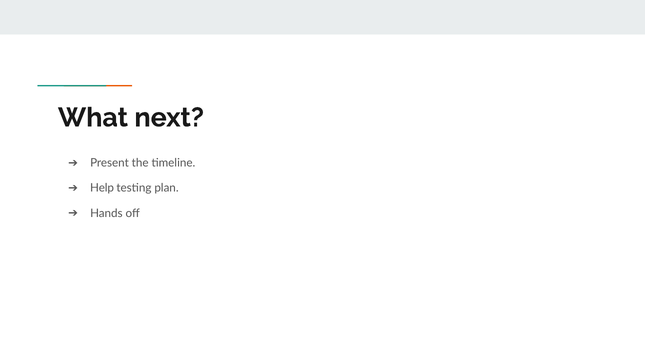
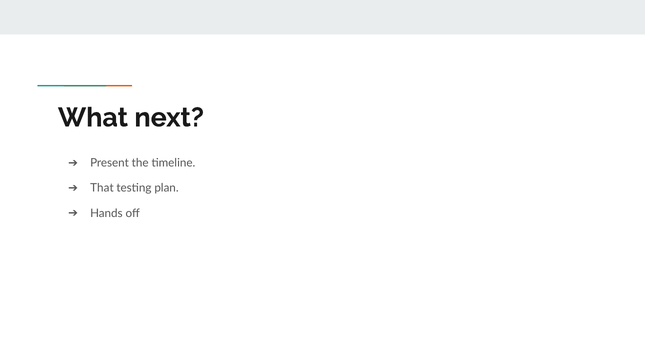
Help: Help -> That
